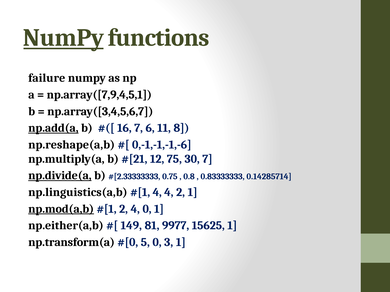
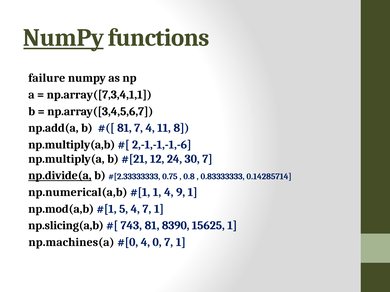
np.array([7,9,4,5,1: np.array([7,9,4,5,1 -> np.array([7,3,4,1,1
np.add(a underline: present -> none
16 at (124, 128): 16 -> 81
7 6: 6 -> 4
np.reshape(a,b: np.reshape(a,b -> np.multiply(a,b
0,-1,-1,-1,-6: 0,-1,-1,-1,-6 -> 2,-1,-1,-1,-6
75: 75 -> 24
np.linguistics(a,b: np.linguistics(a,b -> np.numerical(a,b
4 at (157, 193): 4 -> 1
4 2: 2 -> 9
np.mod(a,b underline: present -> none
2 at (124, 209): 2 -> 5
4 0: 0 -> 7
np.either(a,b: np.either(a,b -> np.slicing(a,b
149: 149 -> 743
9977: 9977 -> 8390
np.transform(a: np.transform(a -> np.machines(a
5 at (145, 243): 5 -> 4
0 3: 3 -> 7
